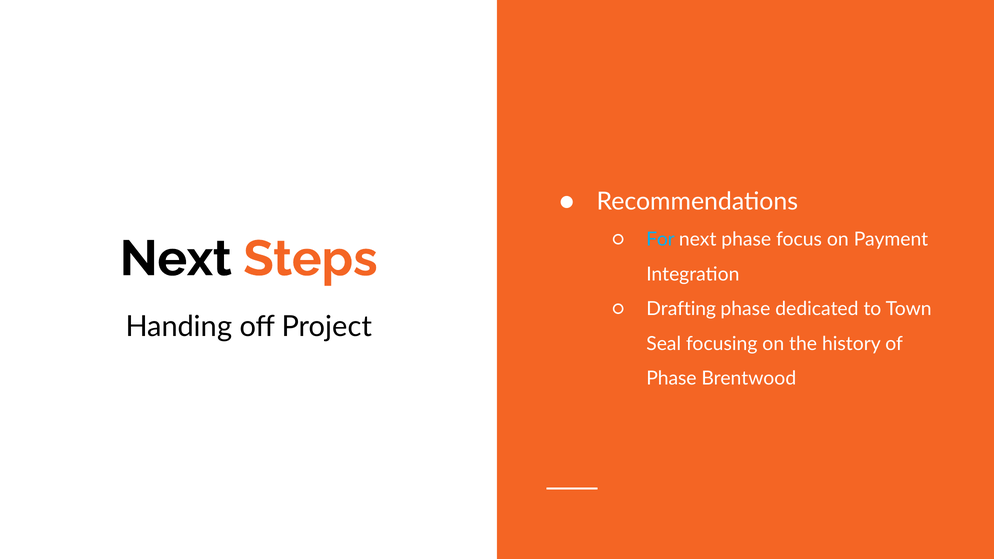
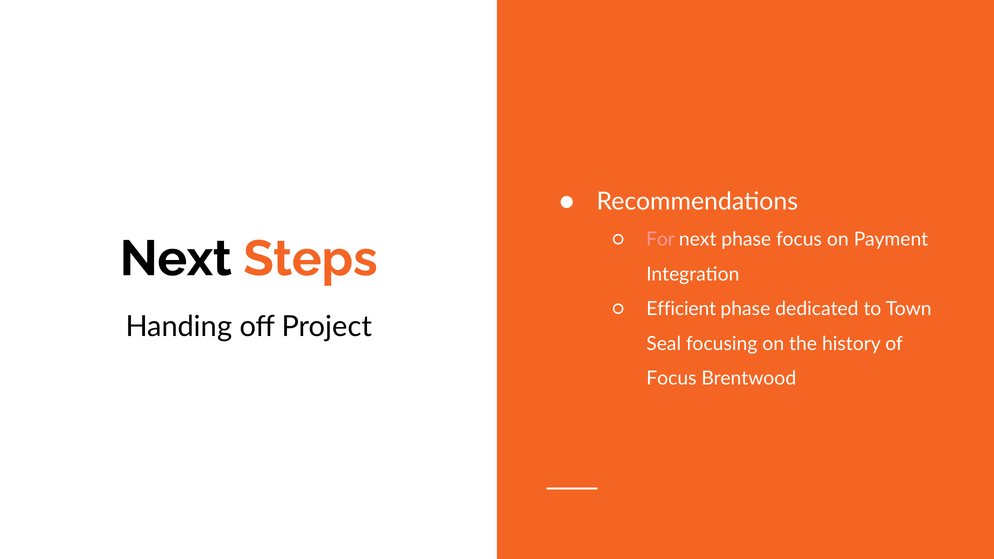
For colour: light blue -> pink
Drafting: Drafting -> Efficient
Phase at (671, 379): Phase -> Focus
